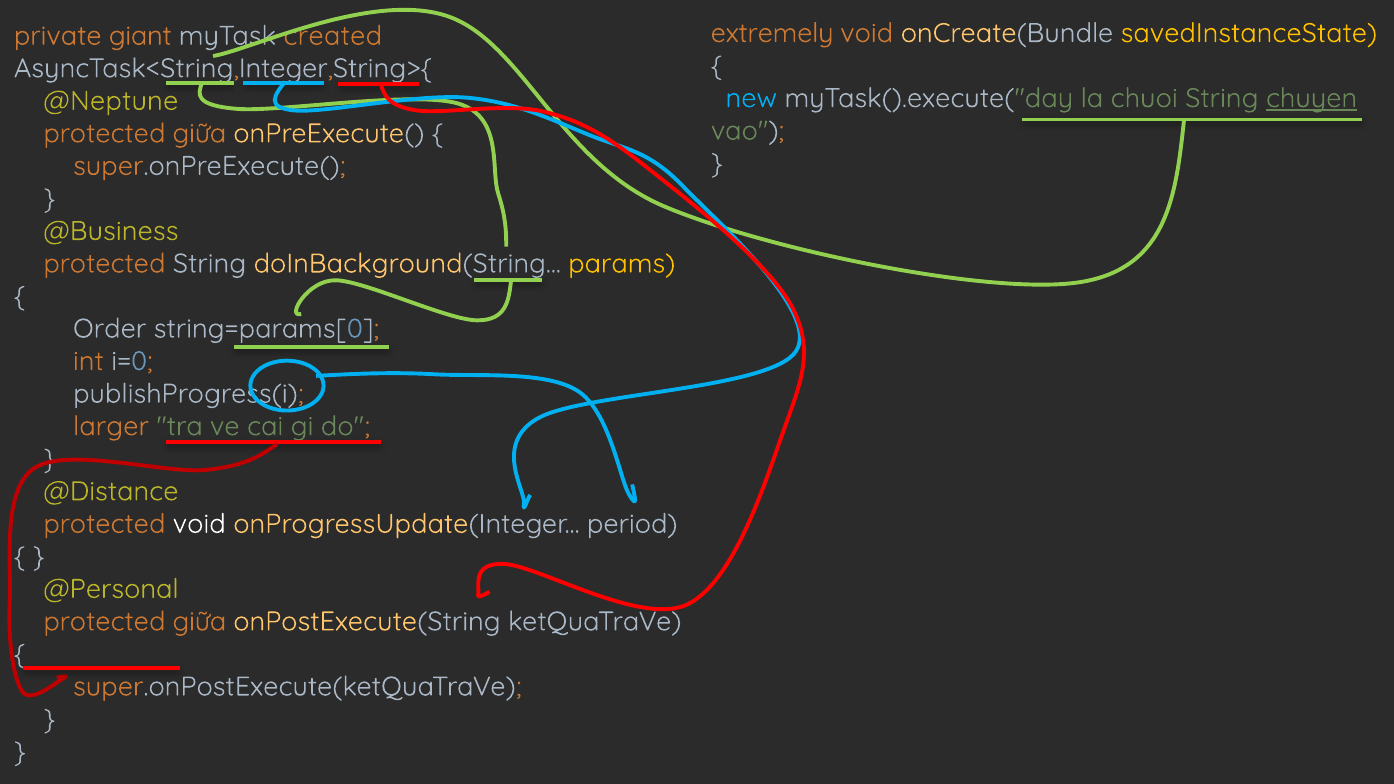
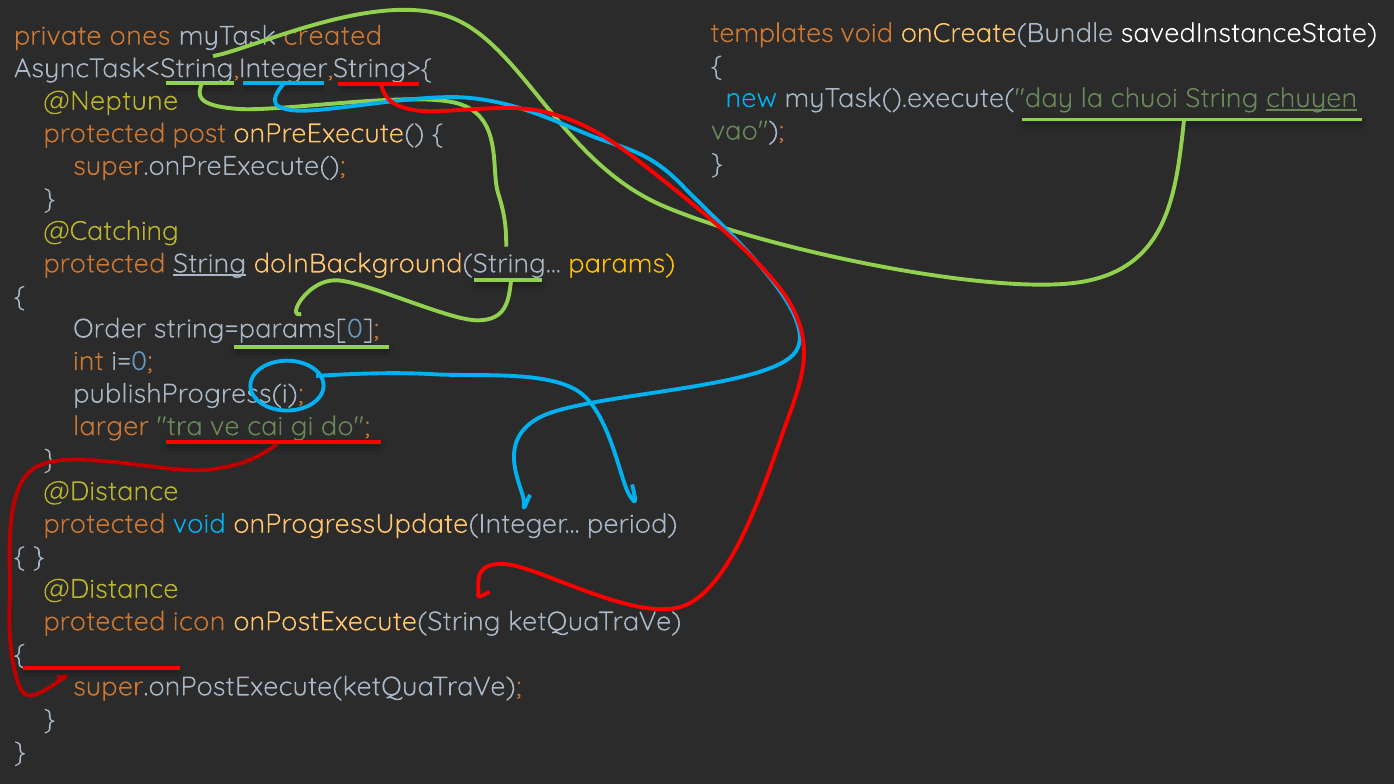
extremely: extremely -> templates
savedInstanceState colour: yellow -> white
giant: giant -> ones
giữa at (199, 133): giữa -> post
@Business: @Business -> @Catching
String at (209, 264) underline: none -> present
void at (199, 524) colour: white -> light blue
@Personal at (111, 589): @Personal -> @Distance
giữa at (199, 622): giữa -> icon
